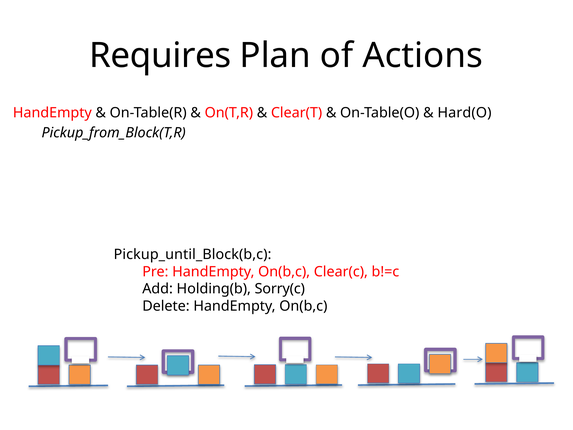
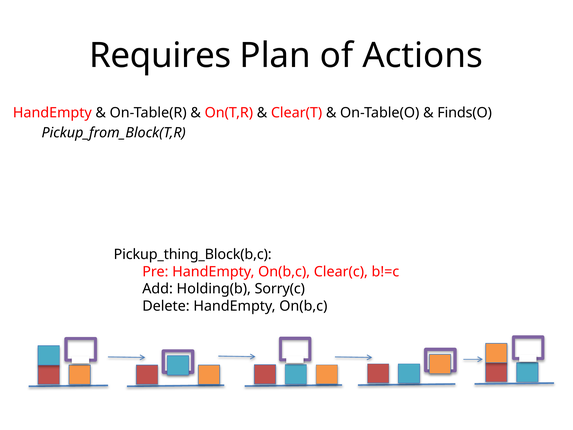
Hard(O: Hard(O -> Finds(O
Pickup_until_Block(b,c: Pickup_until_Block(b,c -> Pickup_thing_Block(b,c
